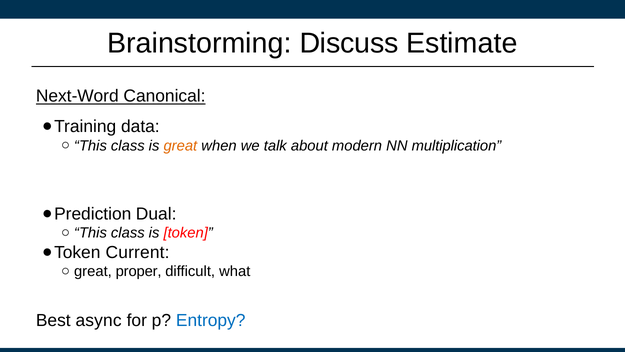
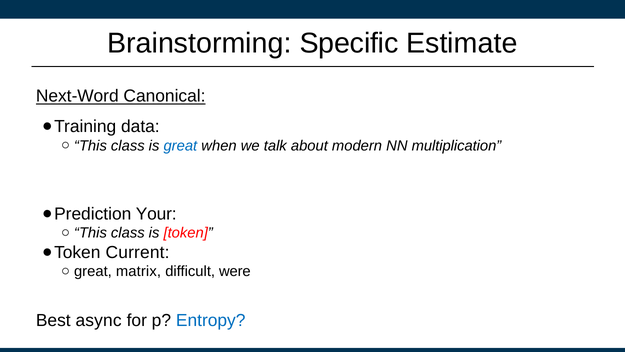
Discuss: Discuss -> Specific
great at (180, 146) colour: orange -> blue
Dual: Dual -> Your
proper: proper -> matrix
what: what -> were
